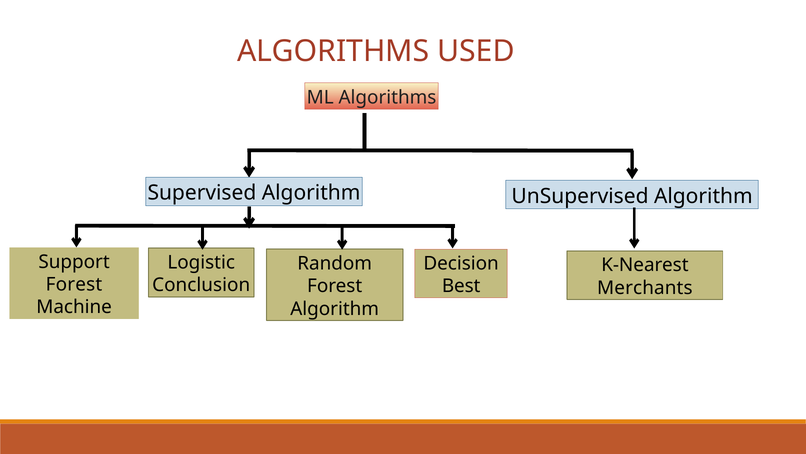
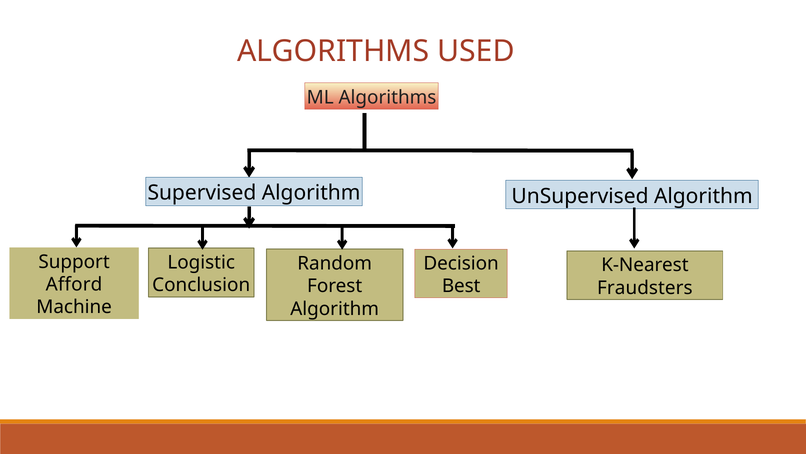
Forest at (74, 284): Forest -> Afford
Merchants: Merchants -> Fraudsters
